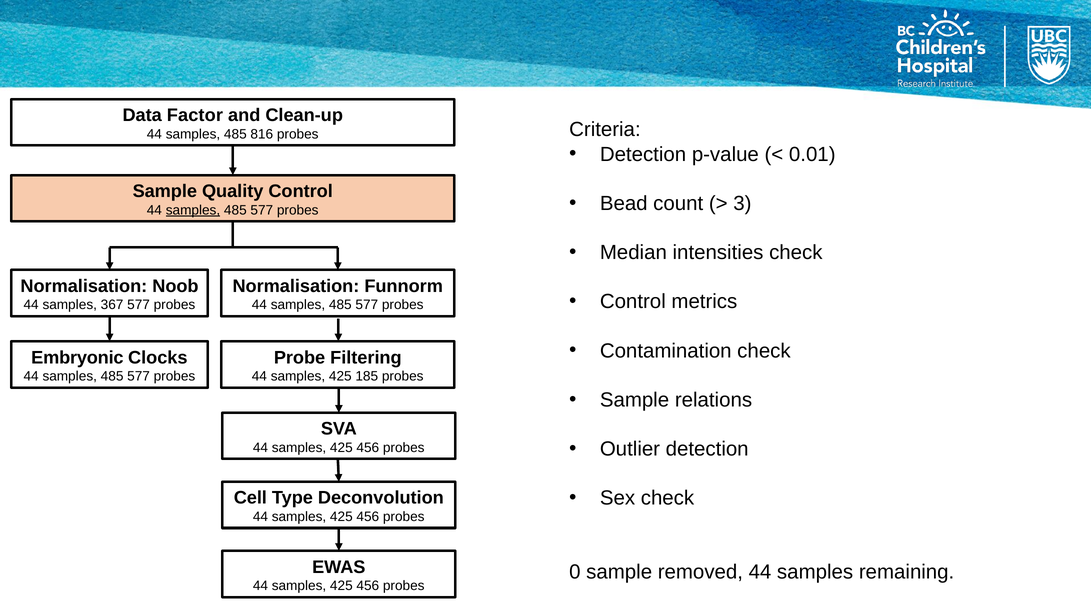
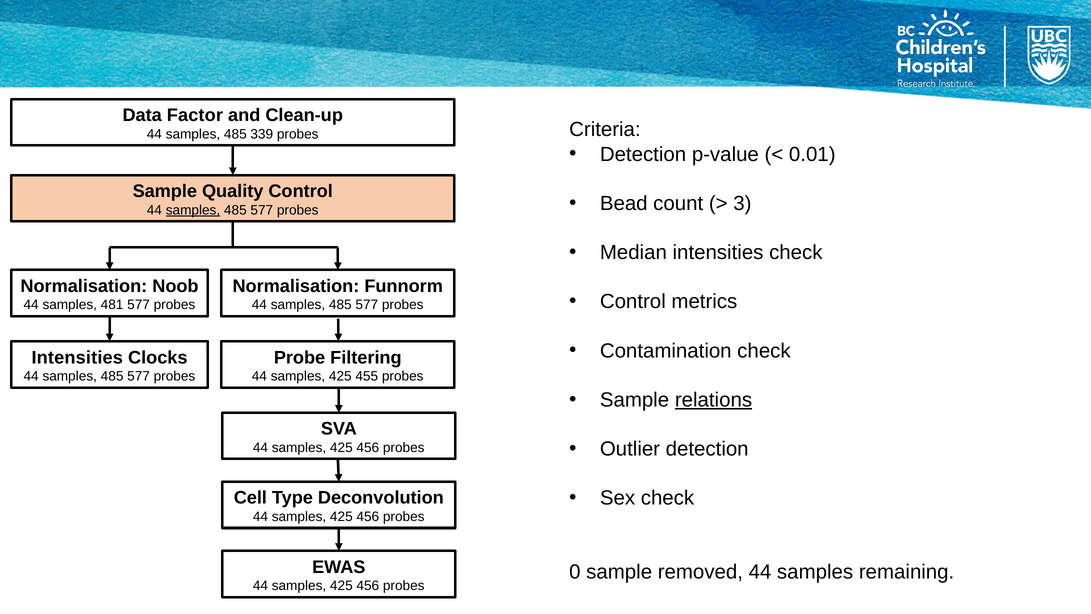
816: 816 -> 339
367: 367 -> 481
Embryonic at (77, 357): Embryonic -> Intensities
185: 185 -> 455
relations underline: none -> present
